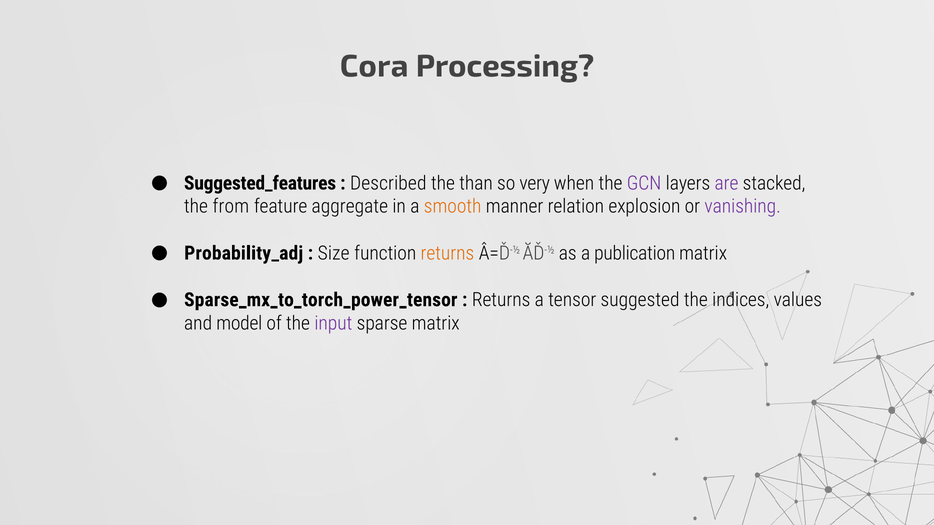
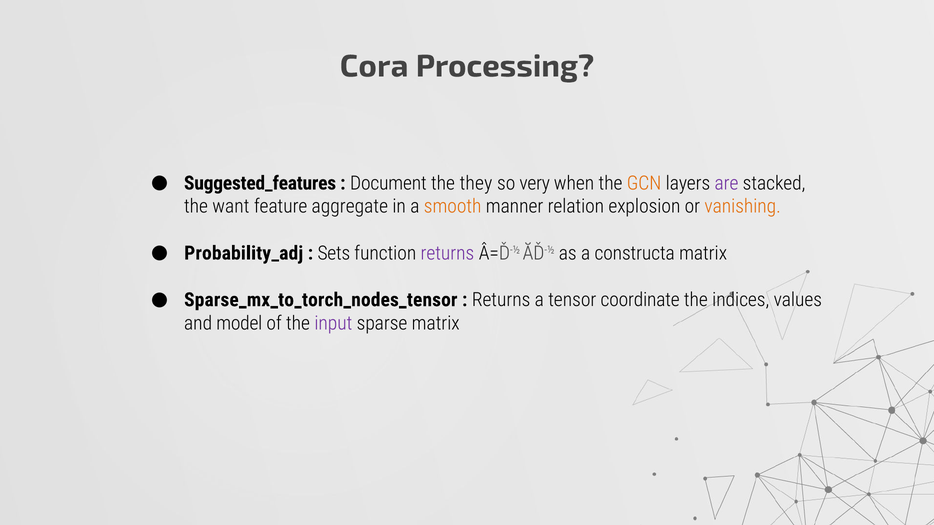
Described: Described -> Document
than: than -> they
GCN colour: purple -> orange
from: from -> want
vanishing colour: purple -> orange
Size: Size -> Sets
returns at (447, 253) colour: orange -> purple
publication: publication -> constructa
Sparse_mx_to_torch_power_tensor: Sparse_mx_to_torch_power_tensor -> Sparse_mx_to_torch_nodes_tensor
suggested: suggested -> coordinate
